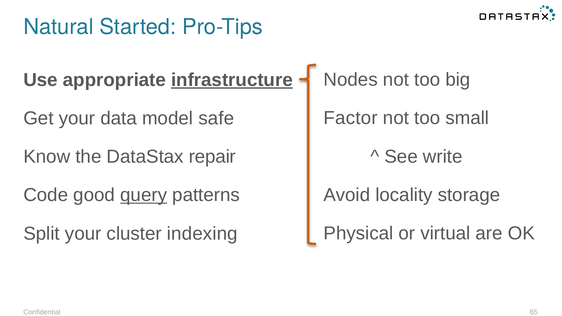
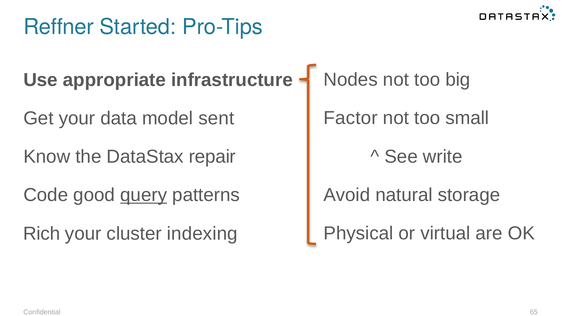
Natural: Natural -> Reffner
infrastructure underline: present -> none
safe: safe -> sent
locality: locality -> natural
Split: Split -> Rich
